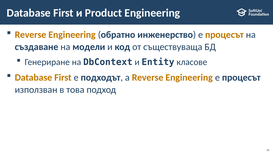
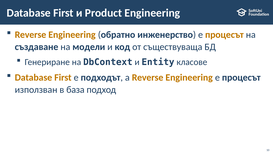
това: това -> база
